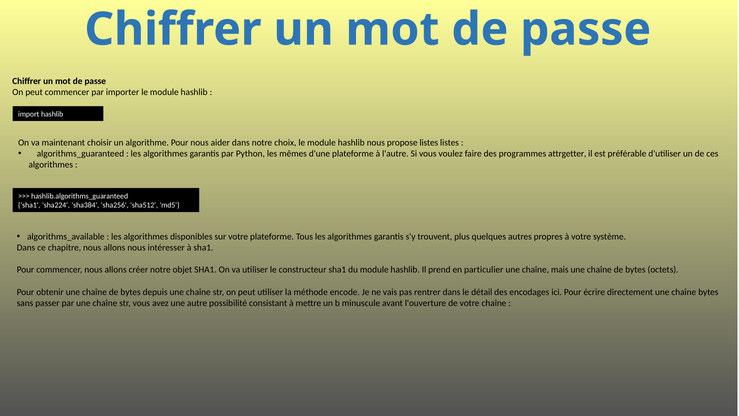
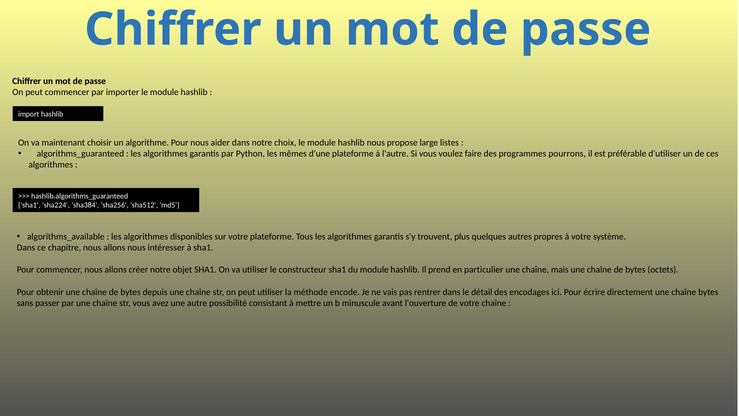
propose listes: listes -> large
attrgetter: attrgetter -> pourrons
